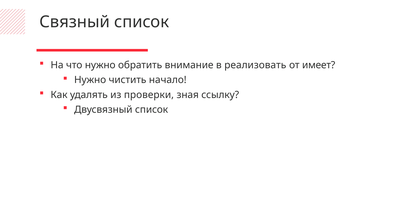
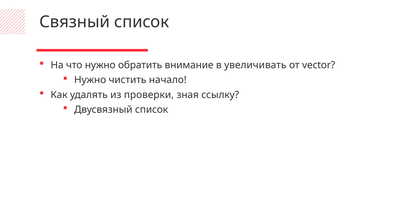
реализовать: реализовать -> увеличивать
имеет: имеет -> vector
